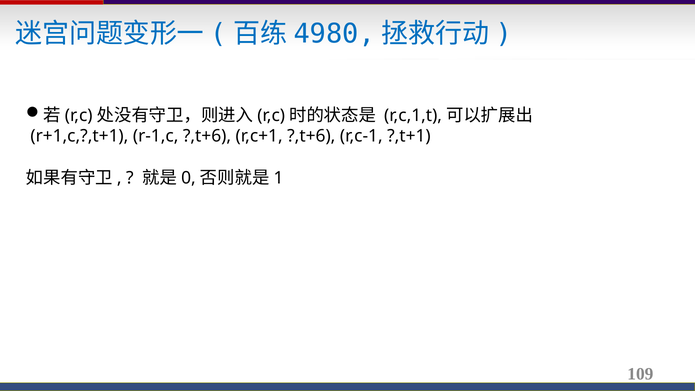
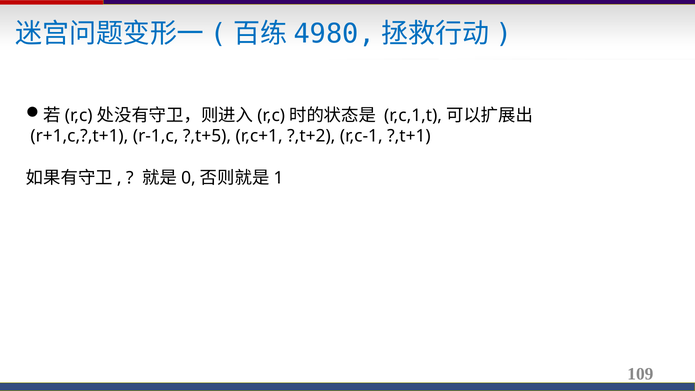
r-1,c ?,t+6: ?,t+6 -> ?,t+5
r,c+1 ?,t+6: ?,t+6 -> ?,t+2
